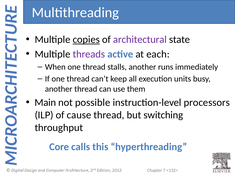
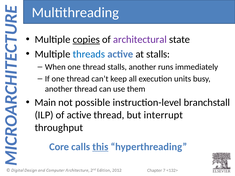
threads colour: purple -> blue
at each: each -> stalls
processors: processors -> branchstall
of cause: cause -> active
switching: switching -> interrupt
this underline: none -> present
